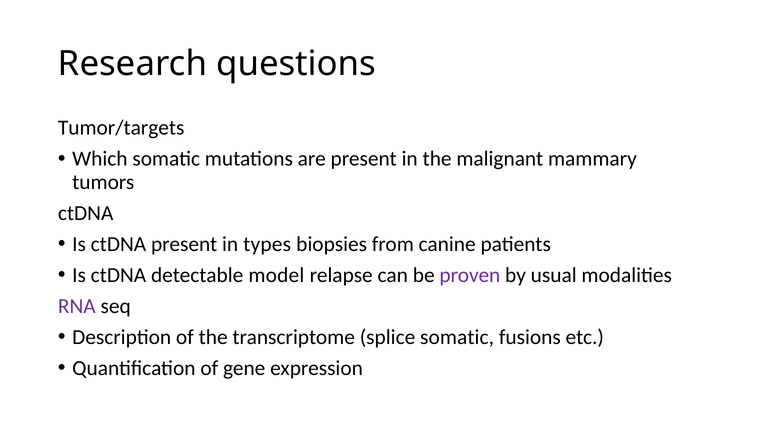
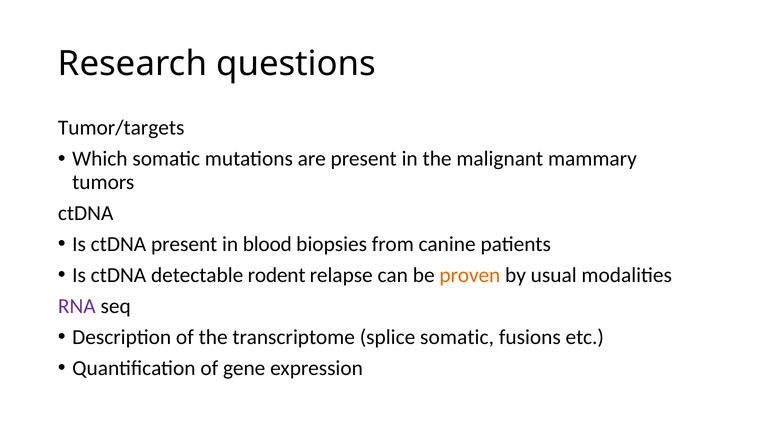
types: types -> blood
model: model -> rodent
proven colour: purple -> orange
